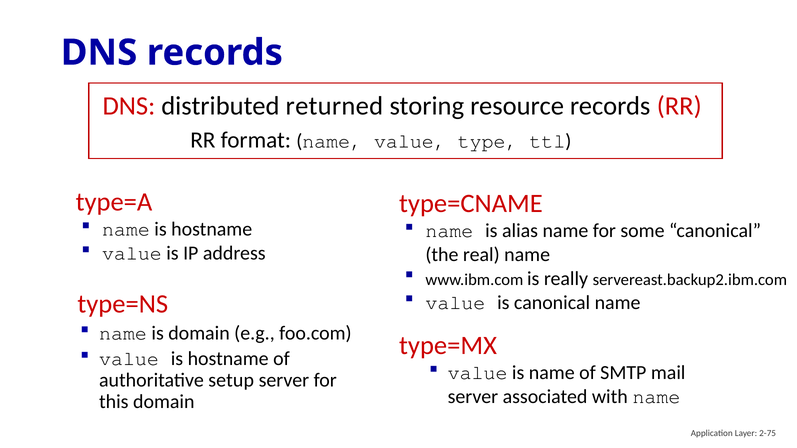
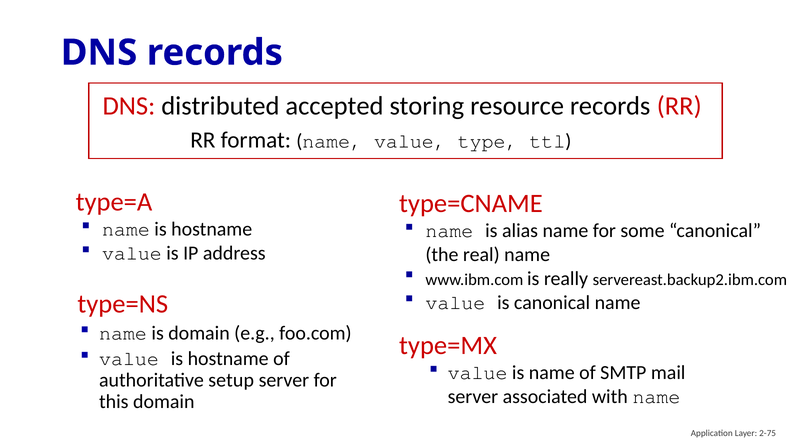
returned: returned -> accepted
